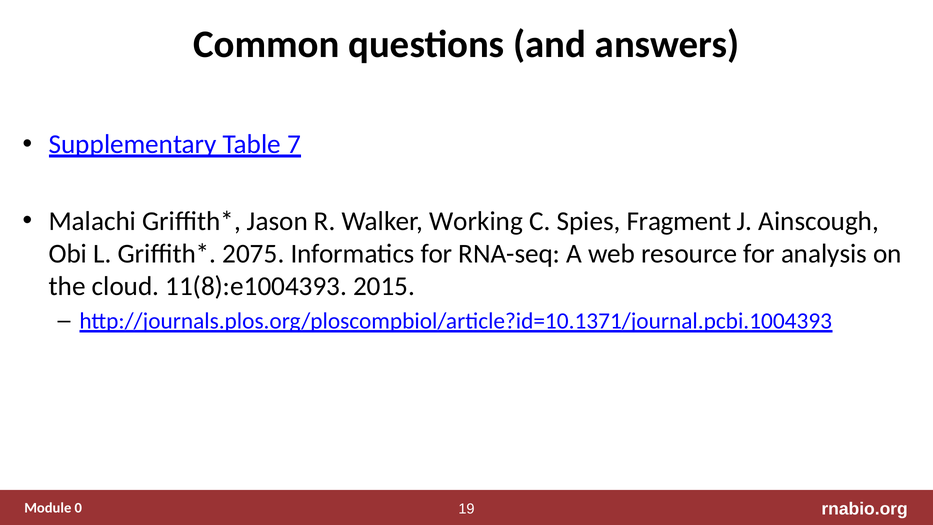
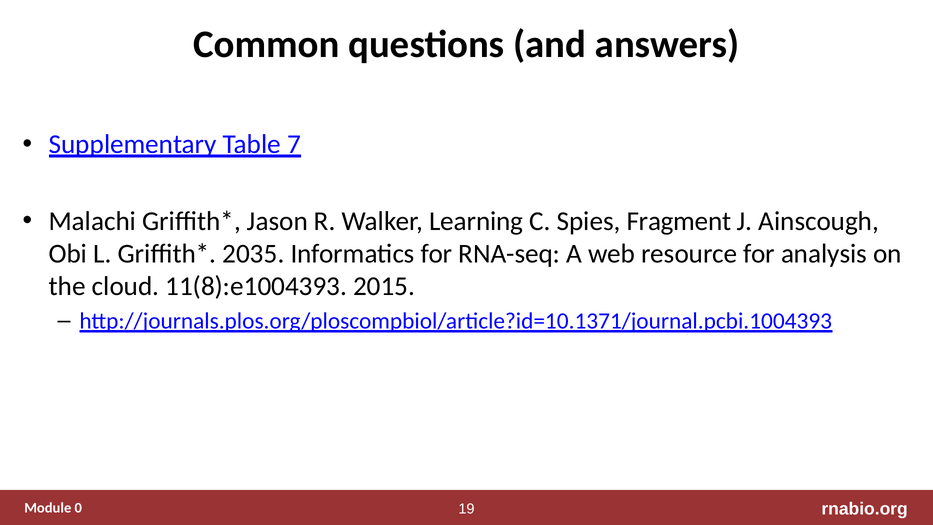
Working: Working -> Learning
2075: 2075 -> 2035
